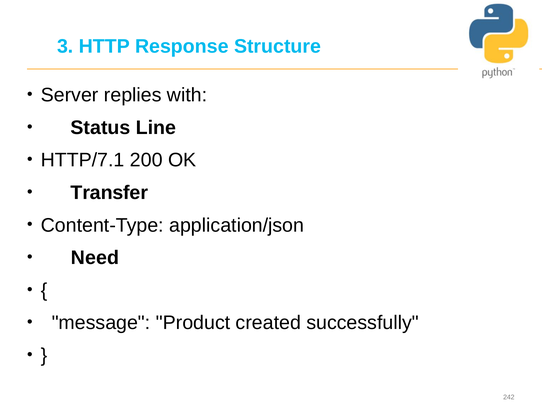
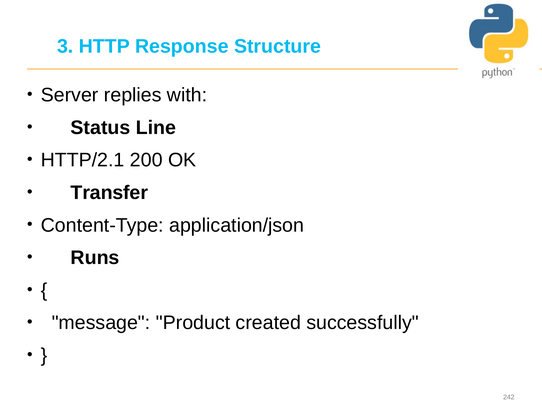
HTTP/7.1: HTTP/7.1 -> HTTP/2.1
Need: Need -> Runs
